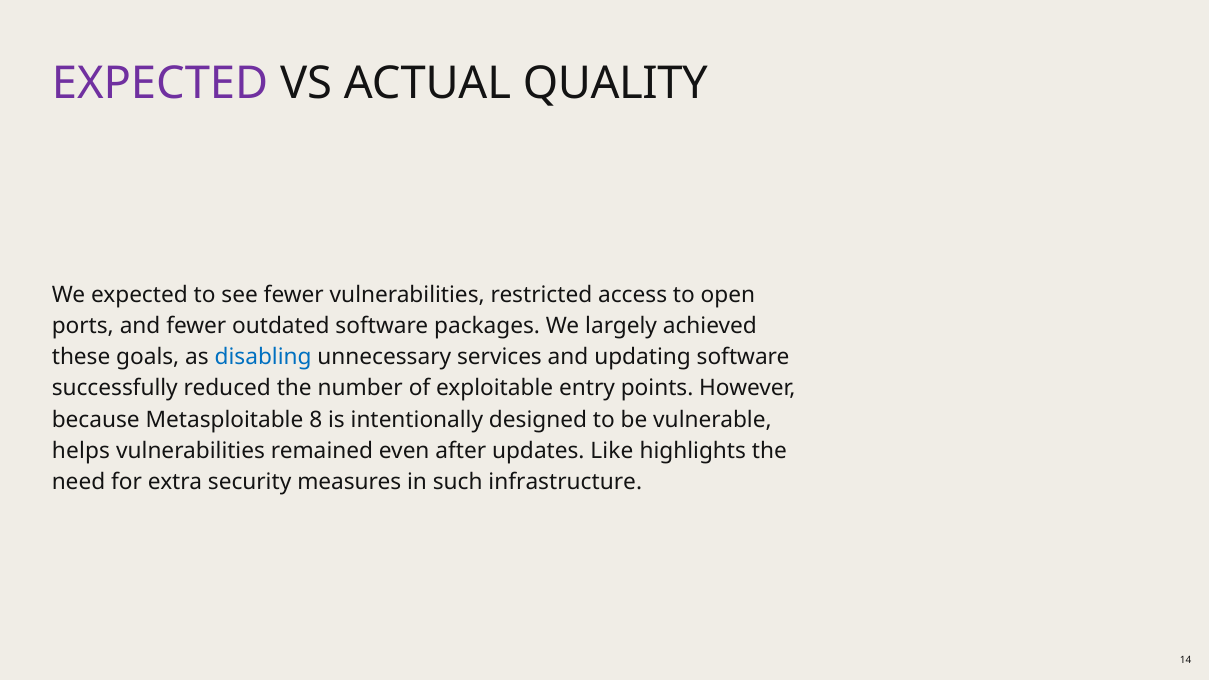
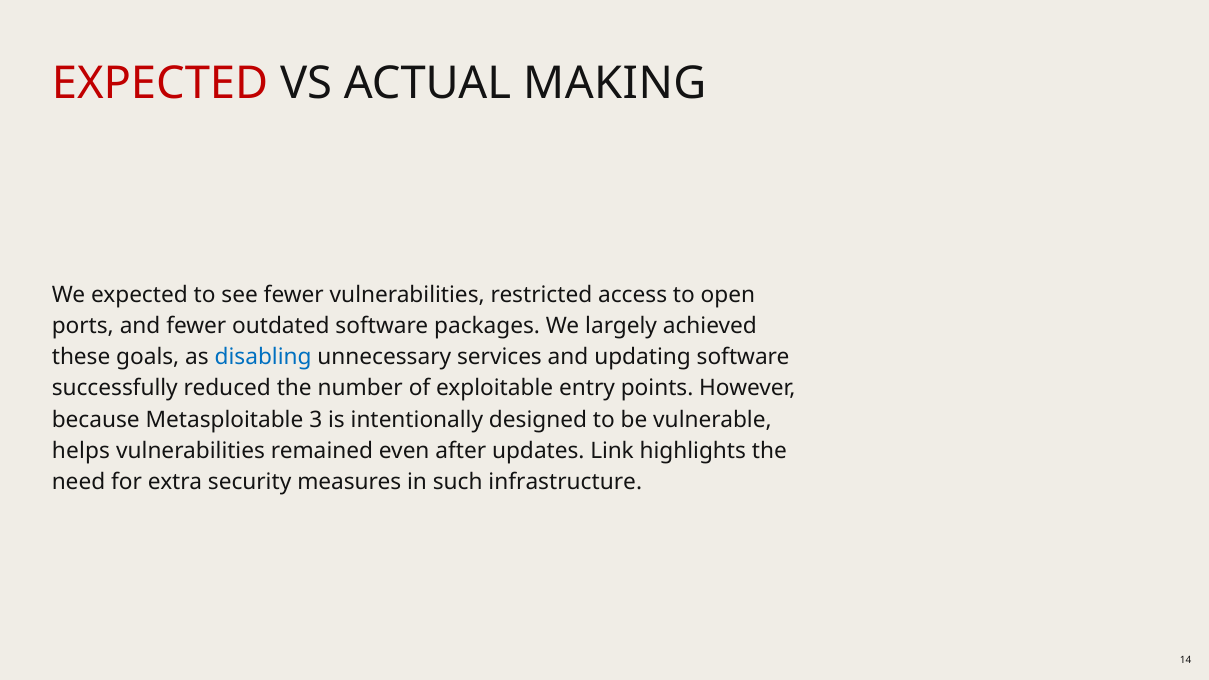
EXPECTED at (160, 84) colour: purple -> red
QUALITY: QUALITY -> MAKING
8: 8 -> 3
Like: Like -> Link
